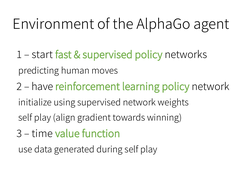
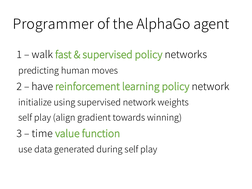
Environment: Environment -> Programmer
start: start -> walk
